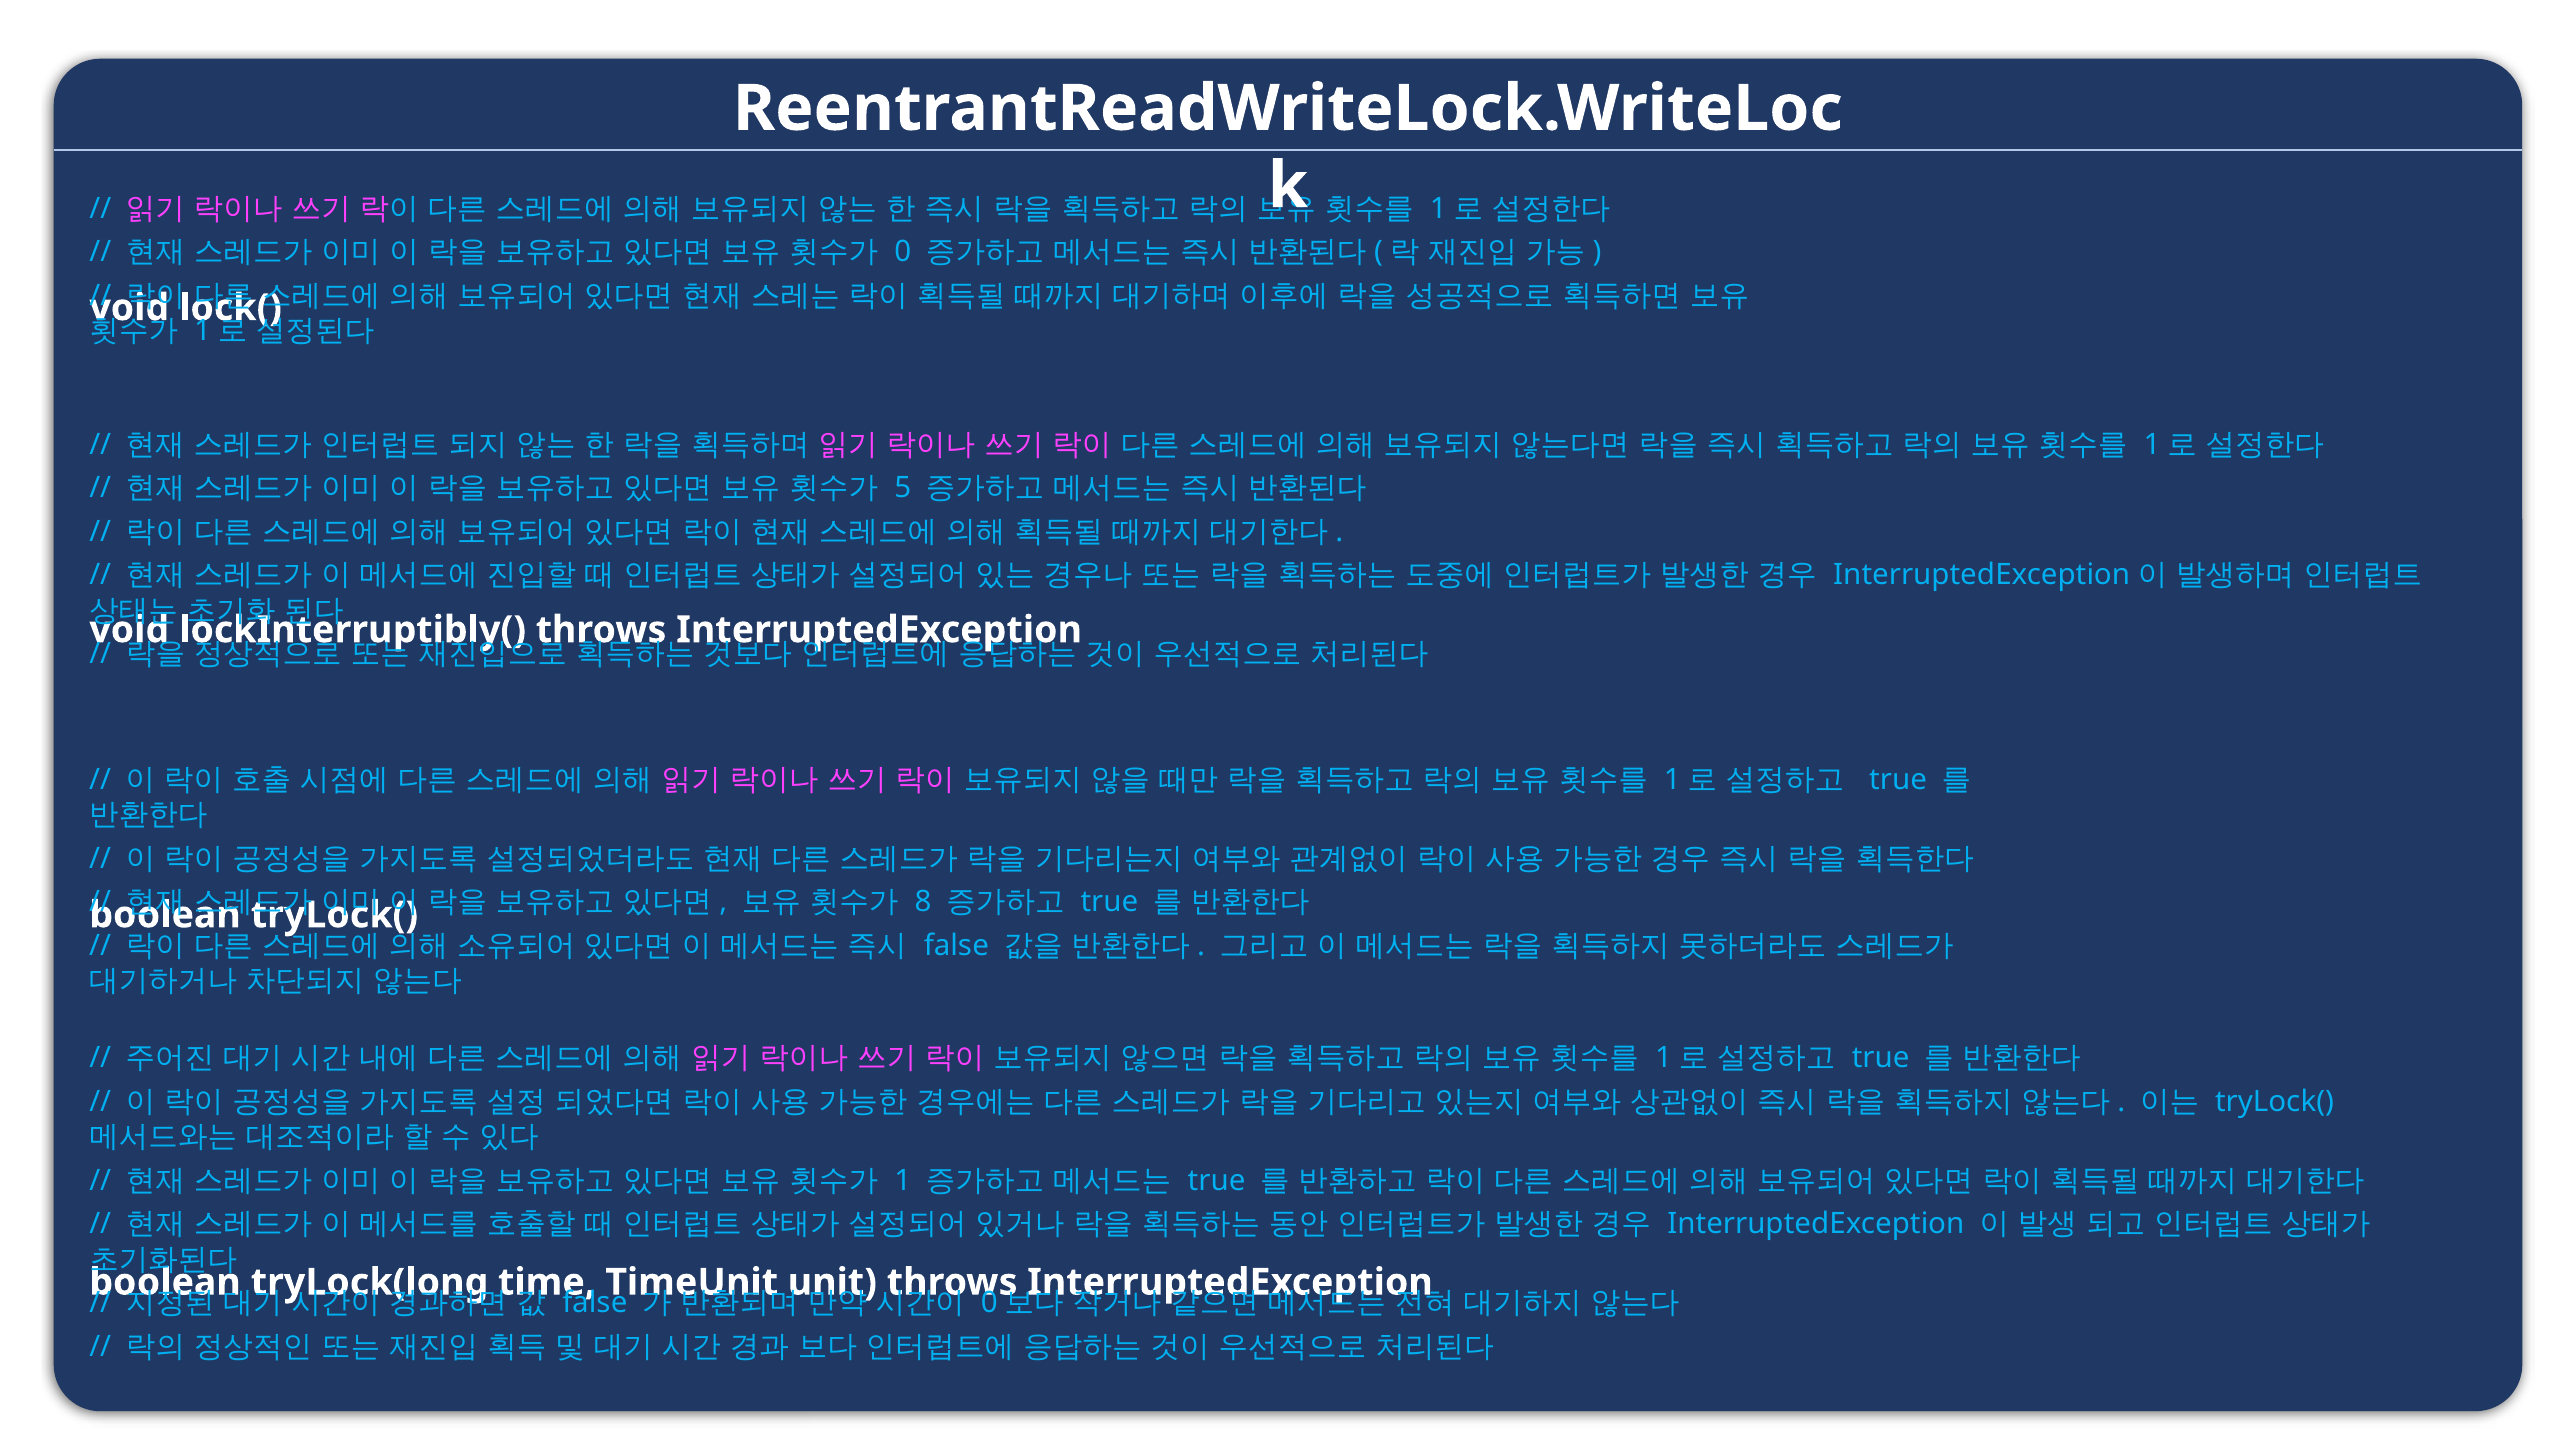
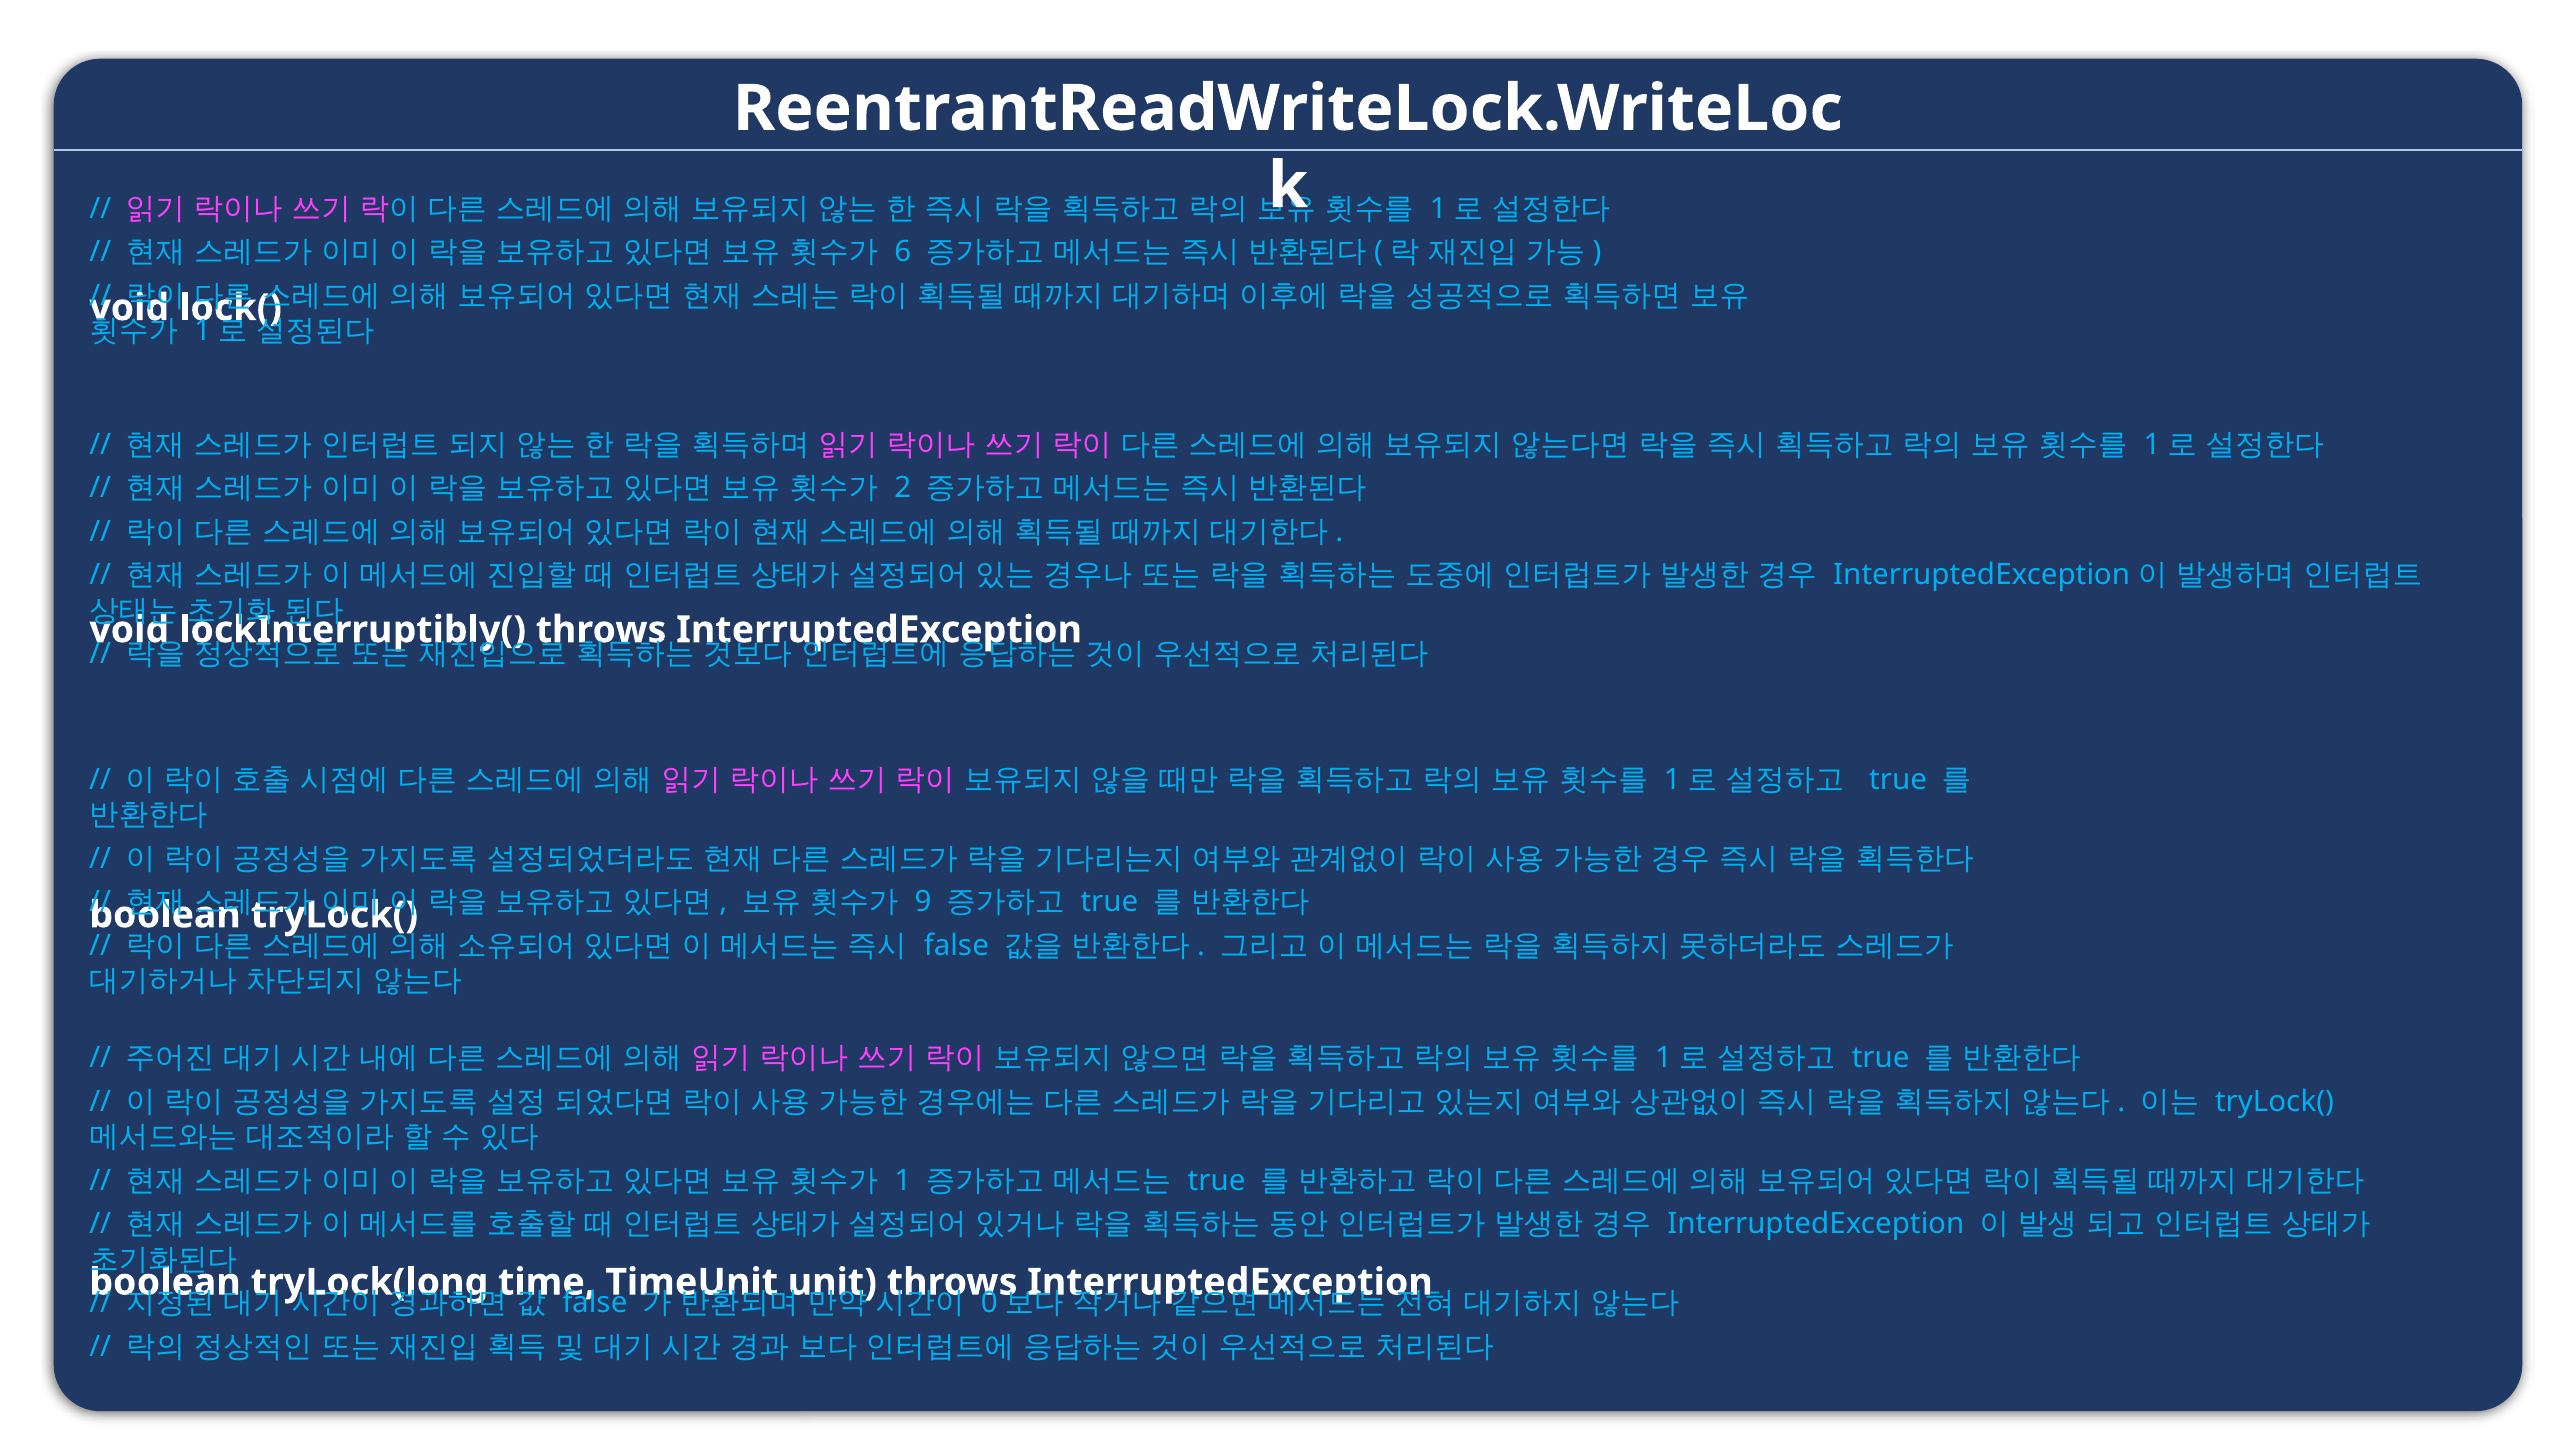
0: 0 -> 6
5: 5 -> 2
8: 8 -> 9
